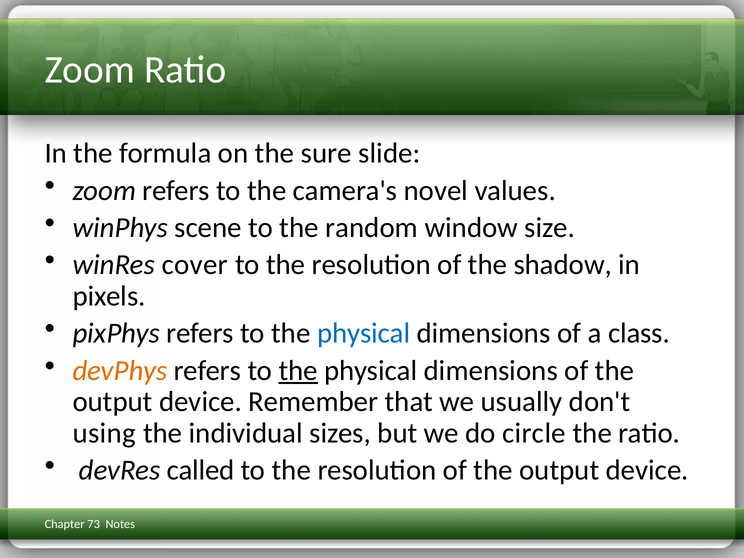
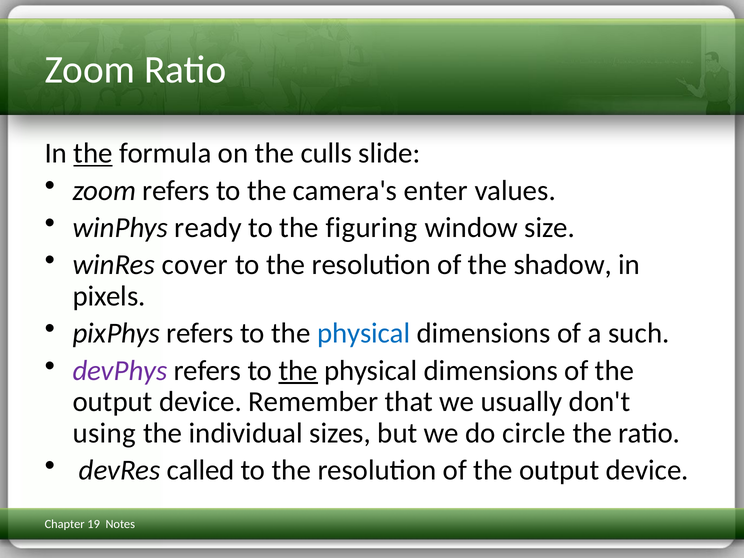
the at (93, 153) underline: none -> present
sure: sure -> culls
novel: novel -> enter
scene: scene -> ready
random: random -> figuring
class: class -> such
devPhys colour: orange -> purple
73: 73 -> 19
